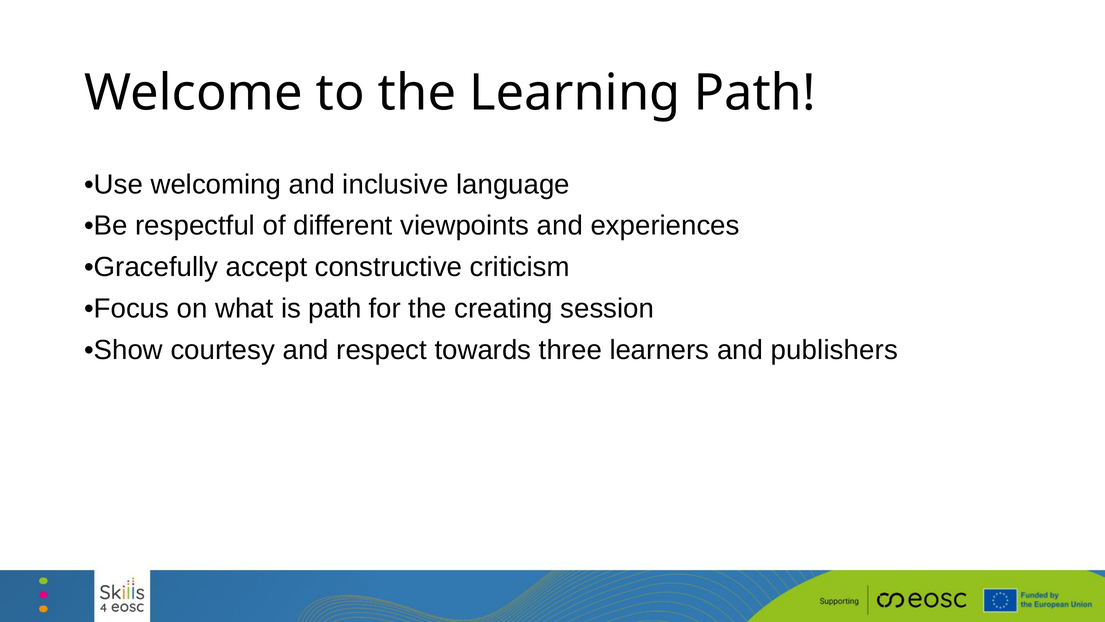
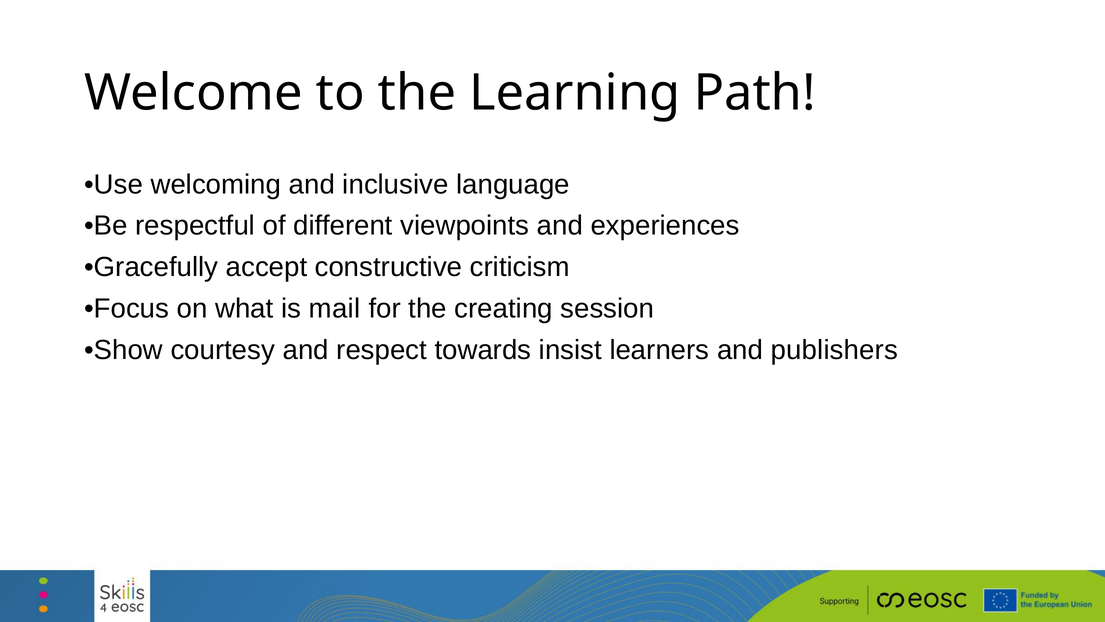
is path: path -> mail
three: three -> insist
